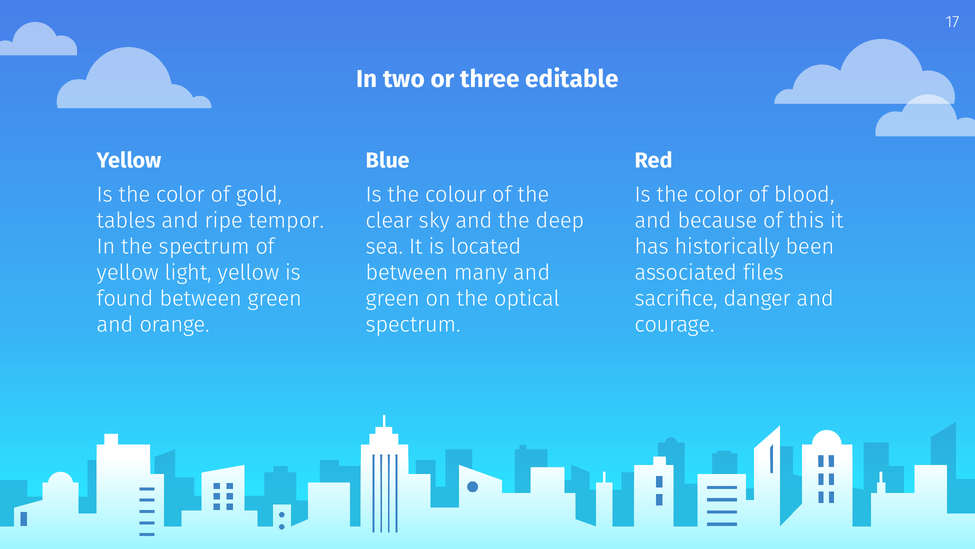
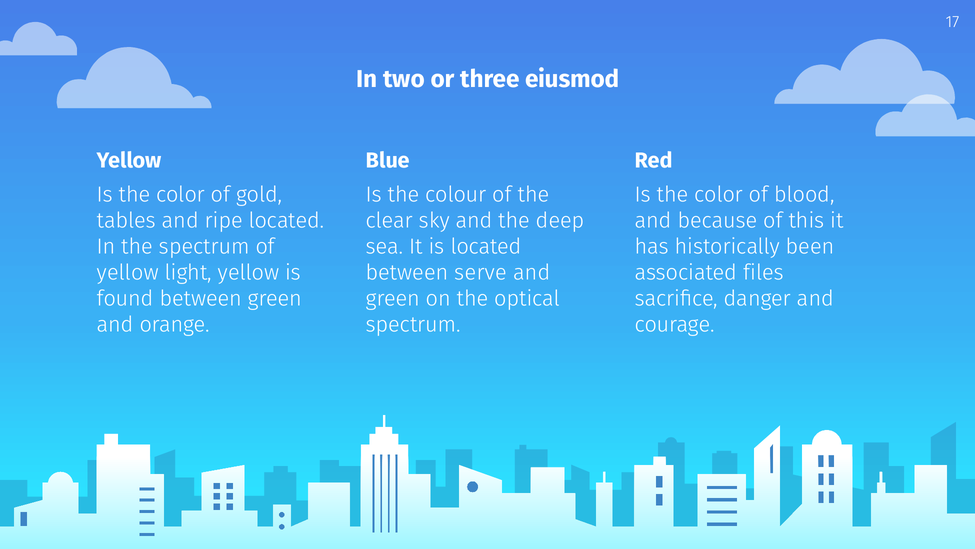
editable: editable -> eiusmod
ripe tempor: tempor -> located
many: many -> serve
